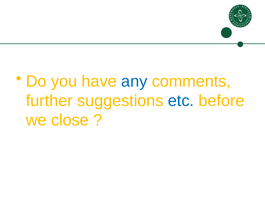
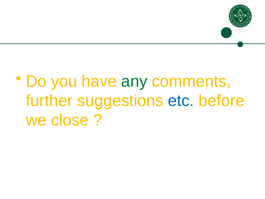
any colour: blue -> green
